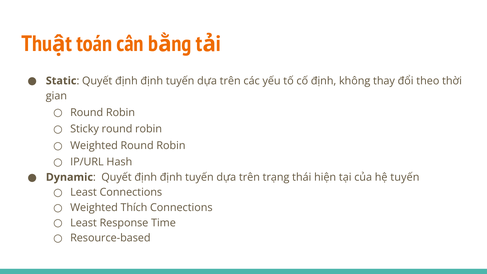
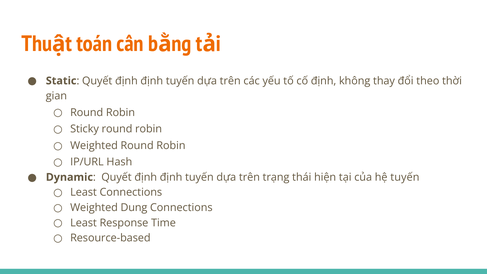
Thích: Thích -> Dung
